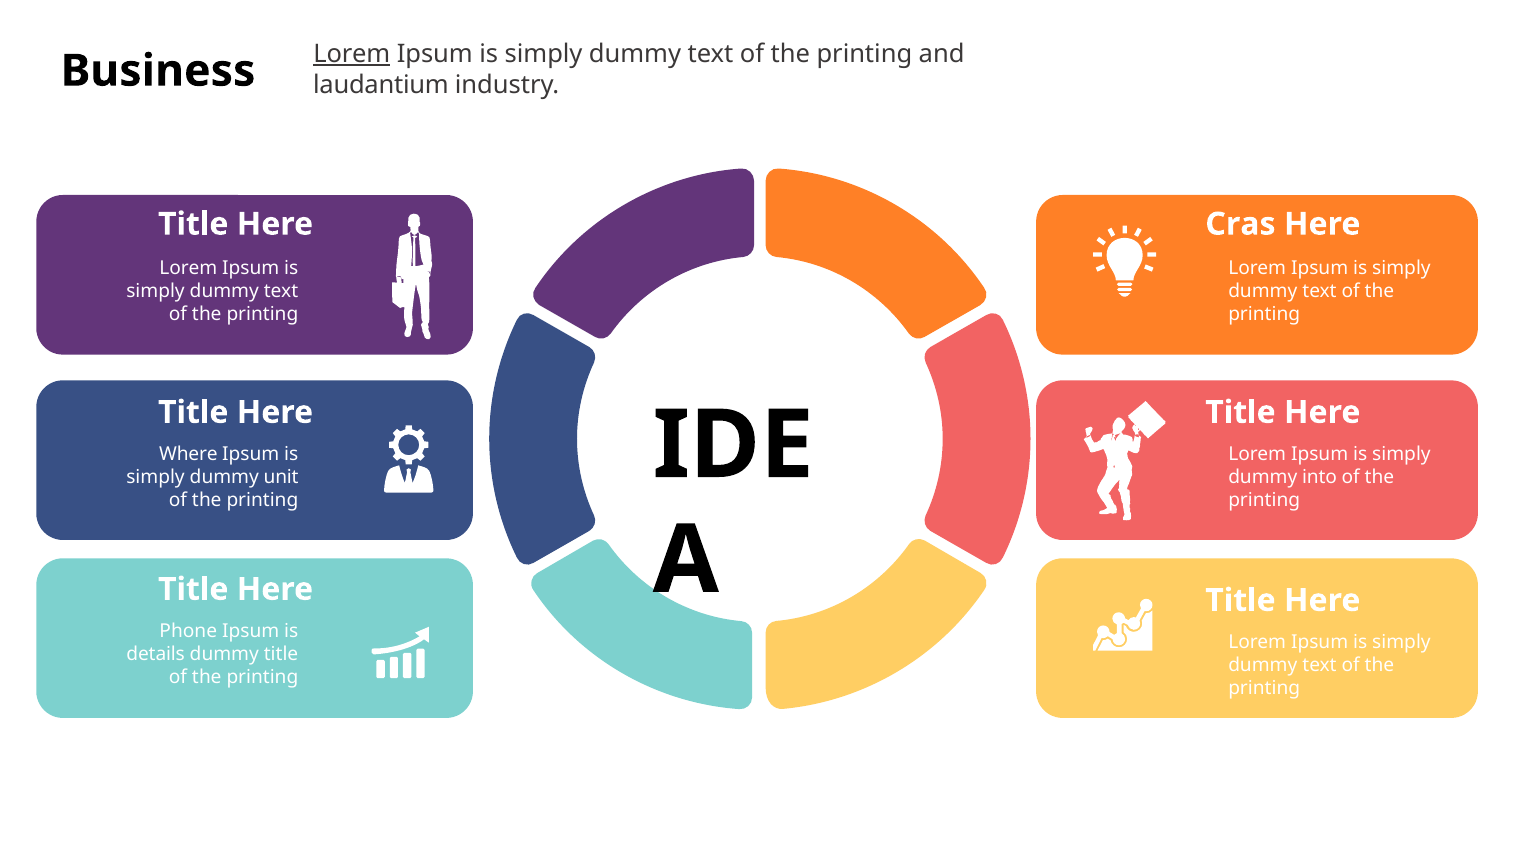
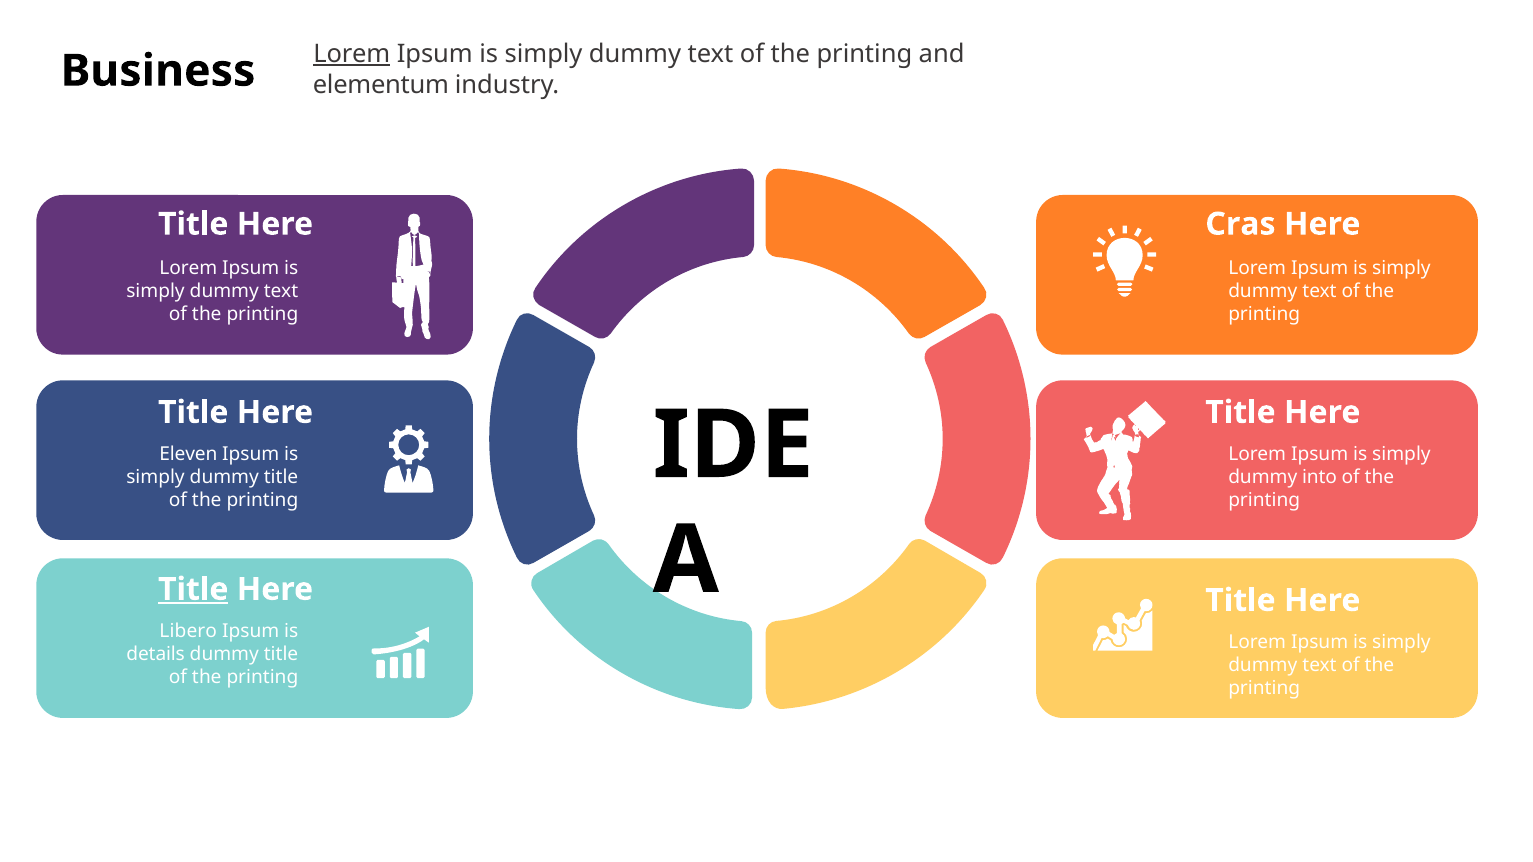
laudantium: laudantium -> elementum
Where: Where -> Eleven
simply dummy unit: unit -> title
Title at (193, 589) underline: none -> present
Phone: Phone -> Libero
